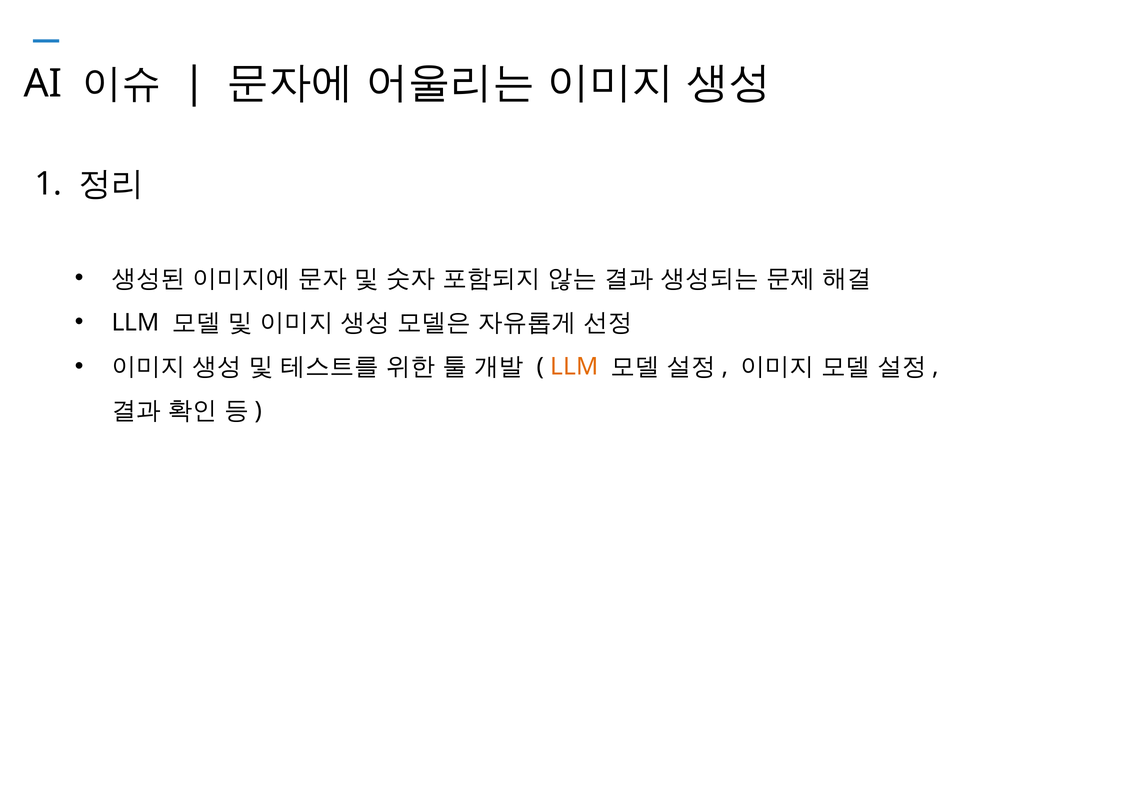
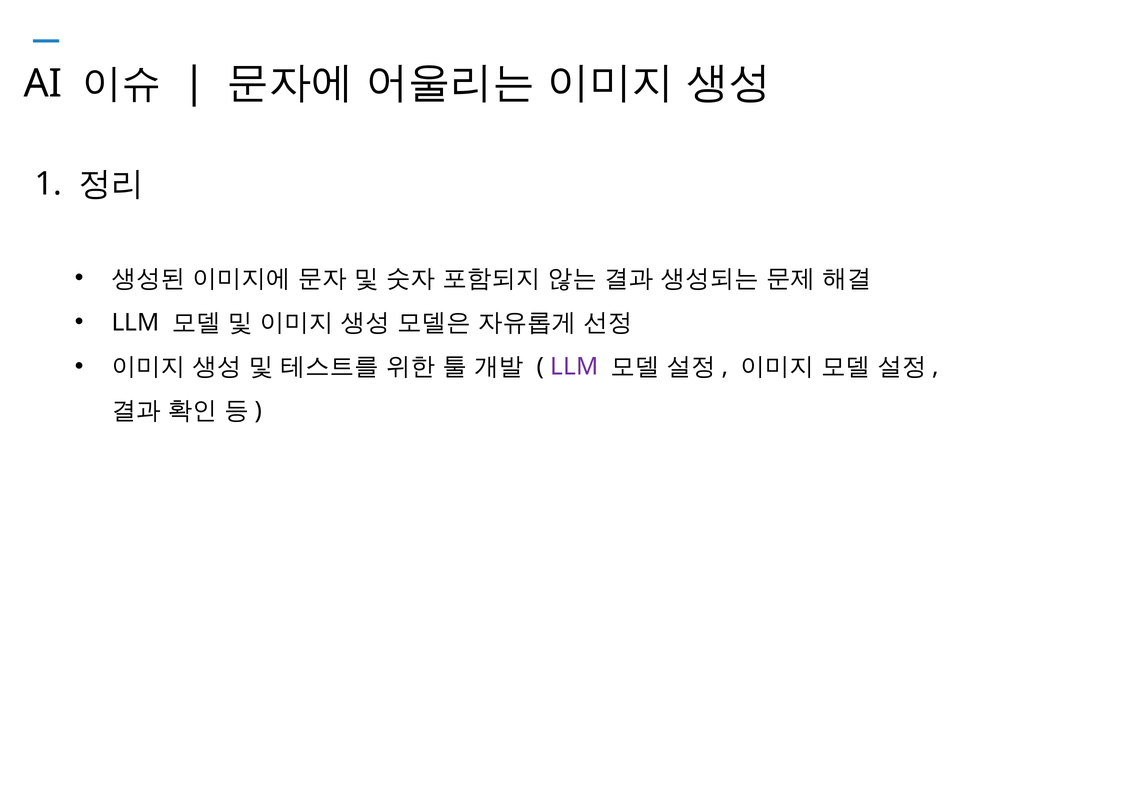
LLM at (574, 367) colour: orange -> purple
